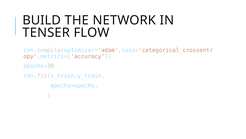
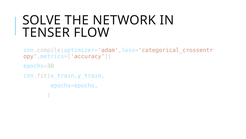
BUILD: BUILD -> SOLVE
